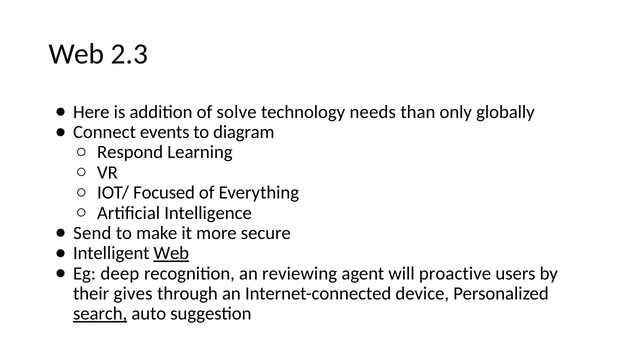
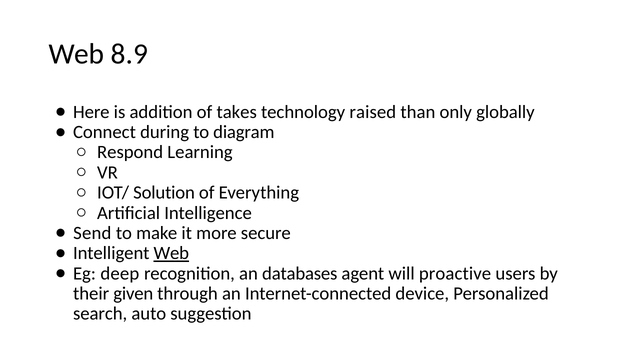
2.3: 2.3 -> 8.9
solve: solve -> takes
needs: needs -> raised
events: events -> during
Focused: Focused -> Solution
reviewing: reviewing -> databases
gives: gives -> given
search underline: present -> none
